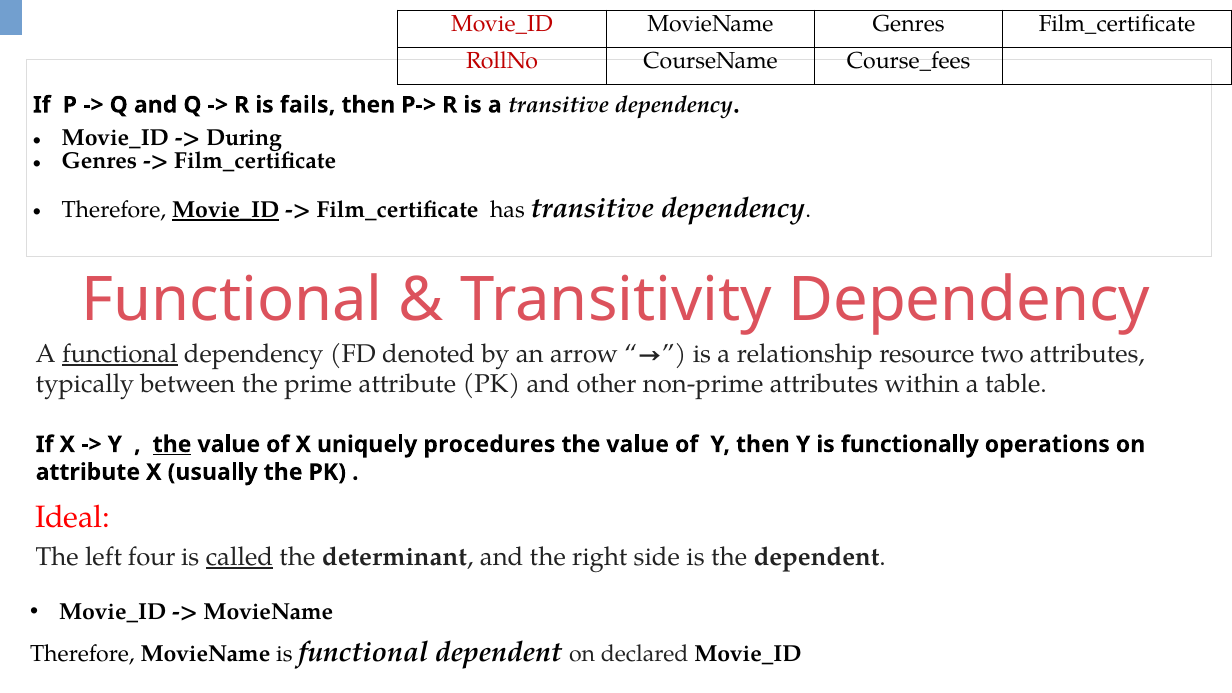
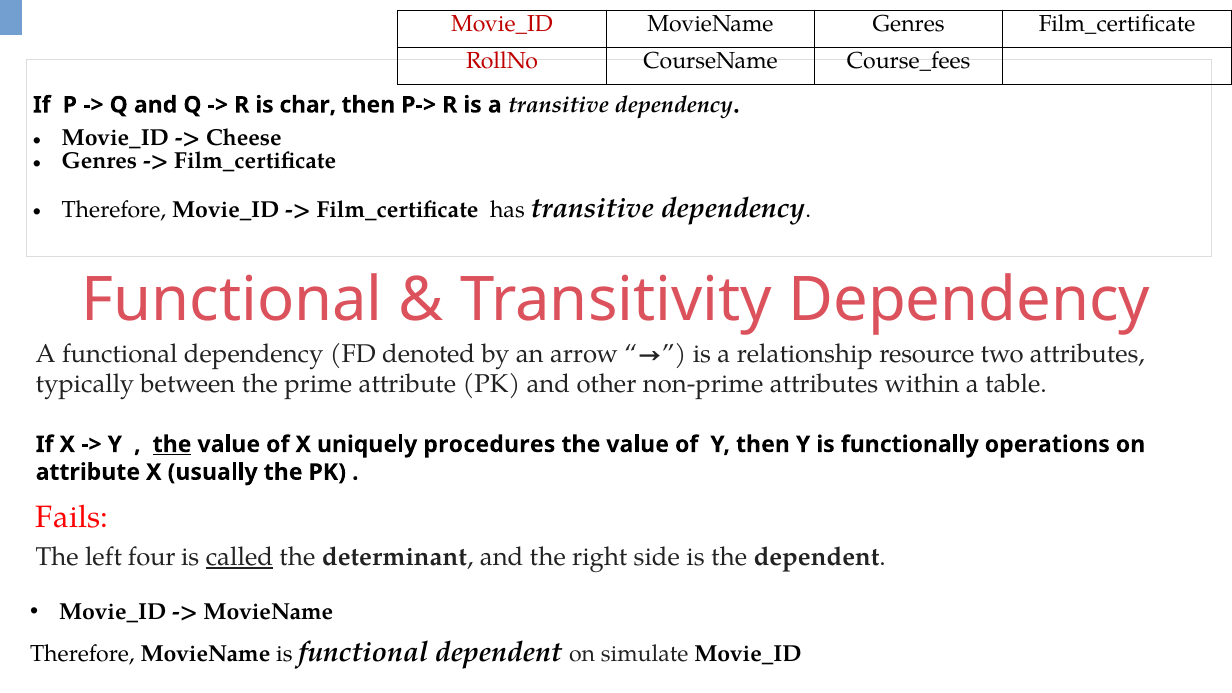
fails: fails -> char
During: During -> Cheese
Movie_ID at (226, 210) underline: present -> none
functional at (120, 354) underline: present -> none
Ideal: Ideal -> Fails
declared: declared -> simulate
